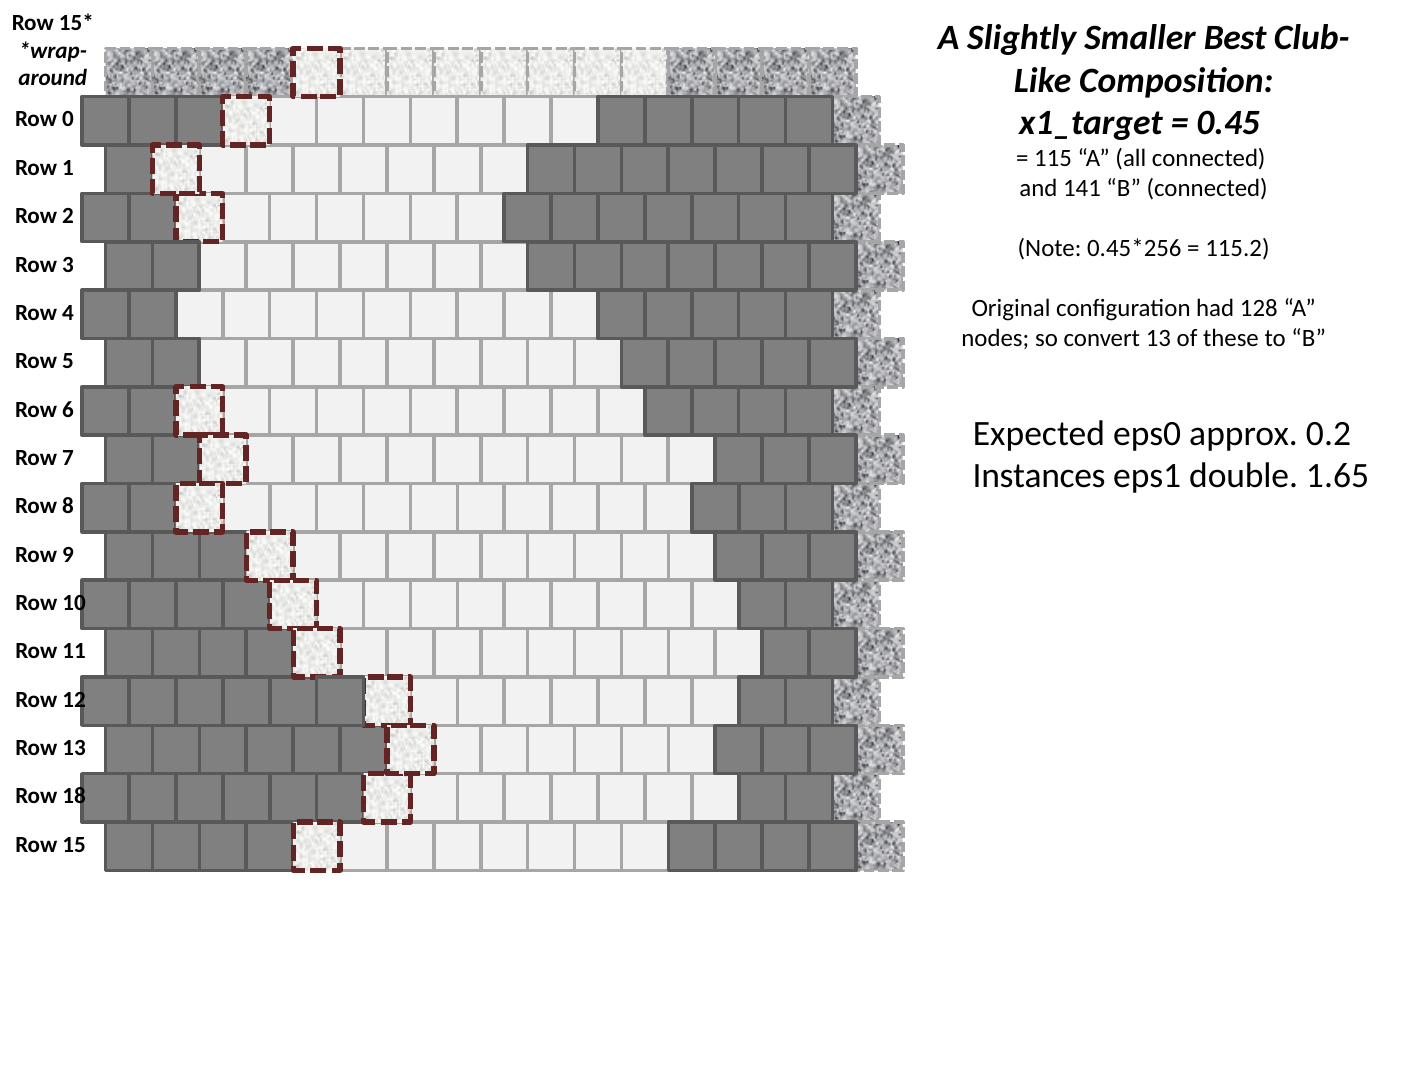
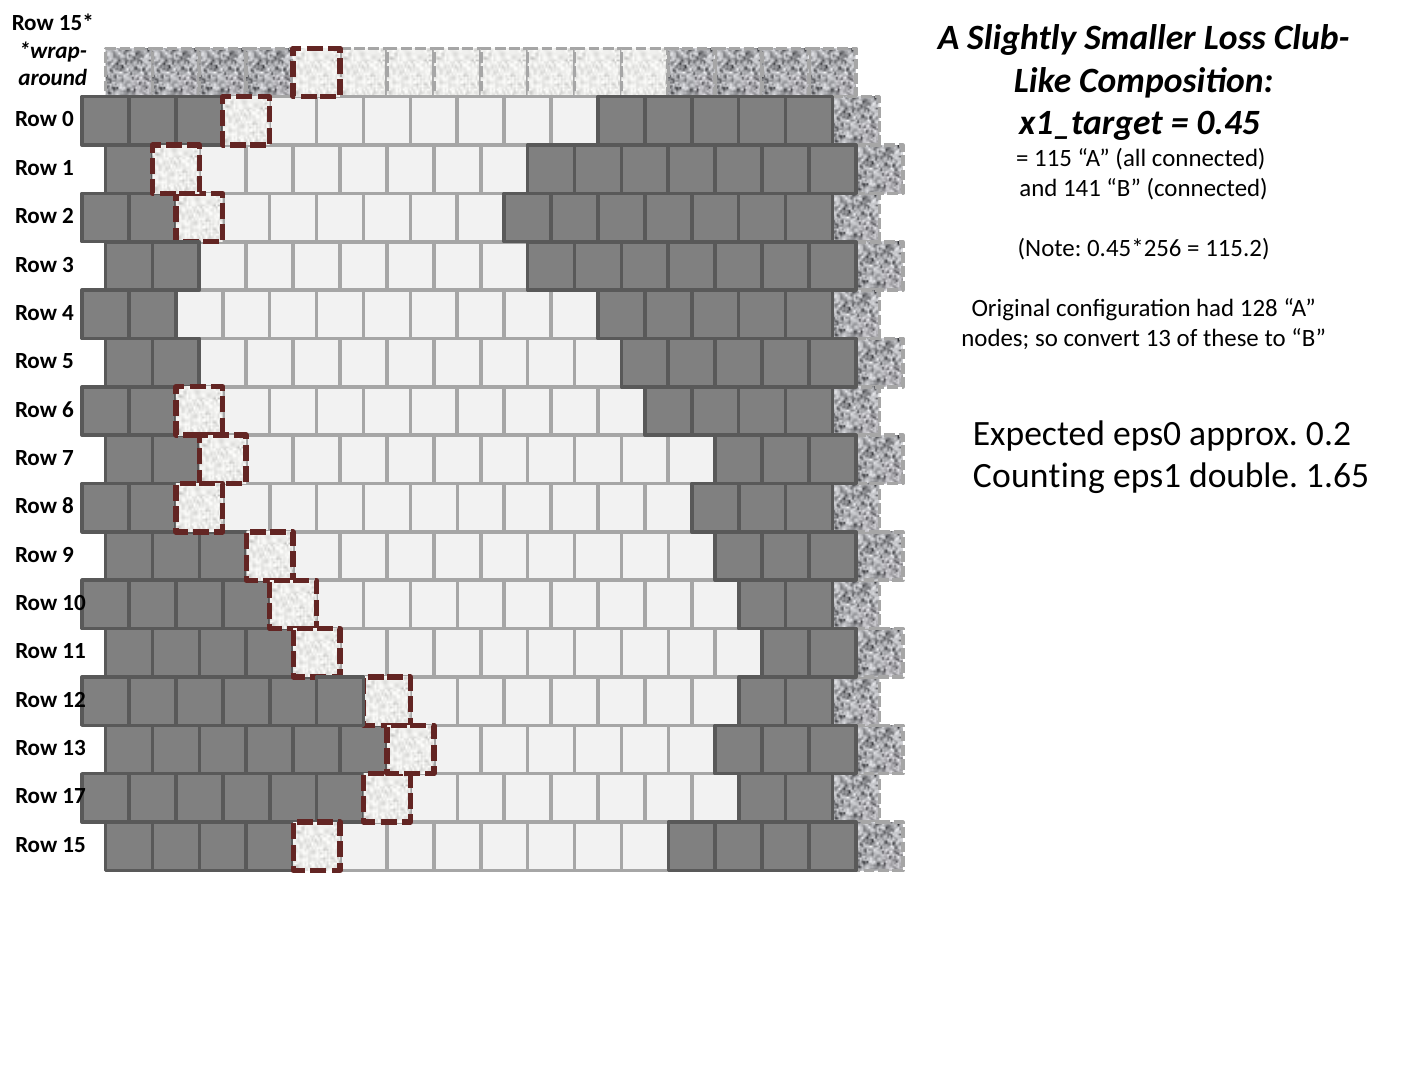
Best: Best -> Loss
Instances: Instances -> Counting
18: 18 -> 17
